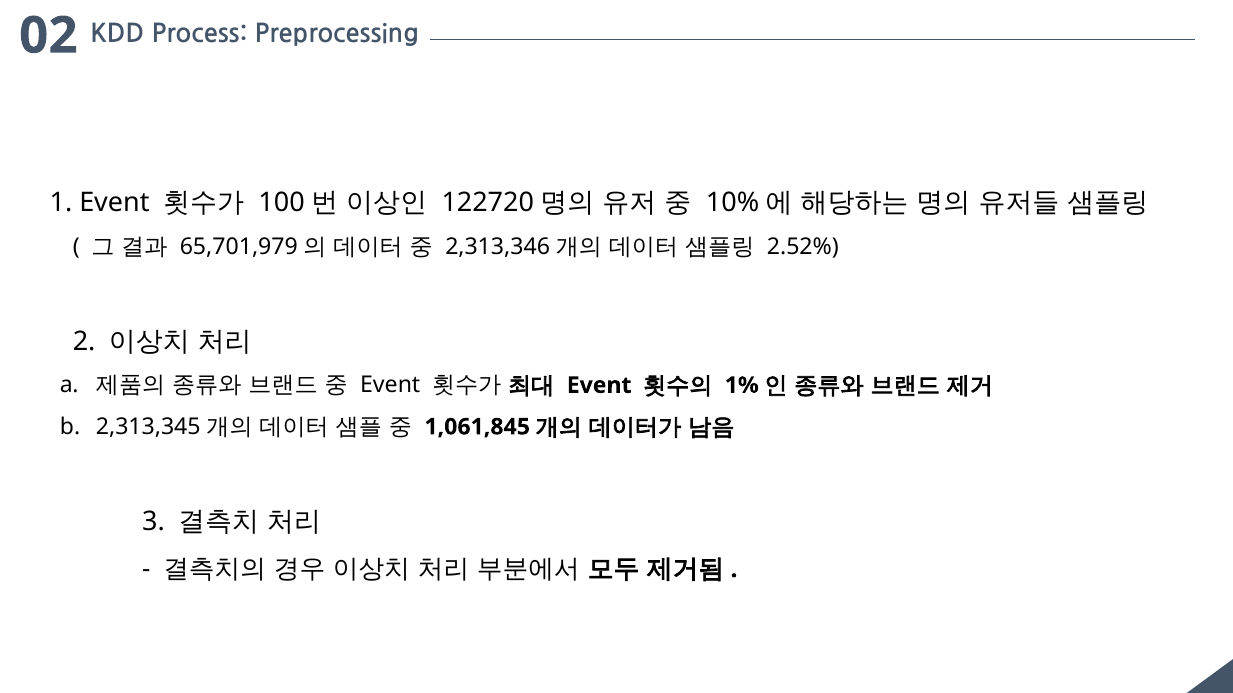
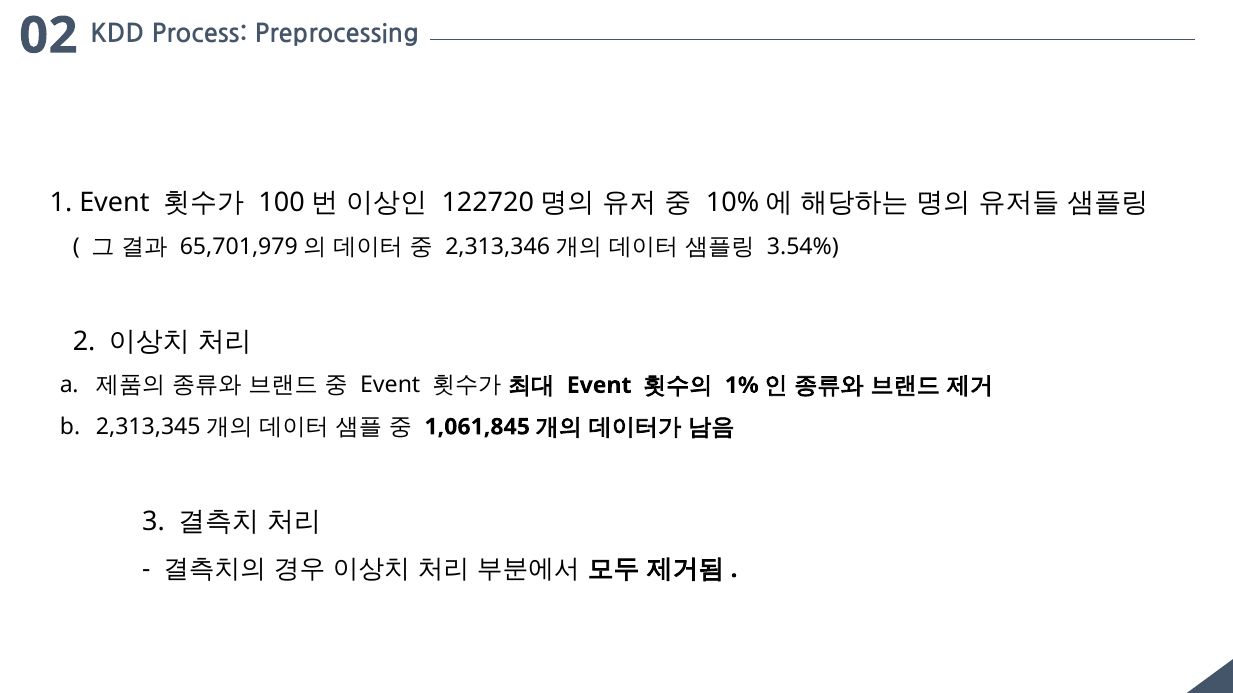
2.52%: 2.52% -> 3.54%
